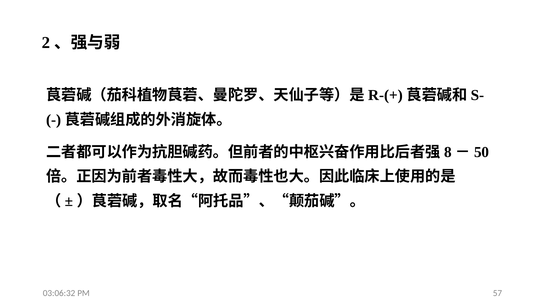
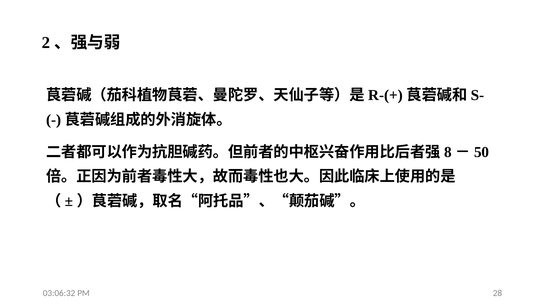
57: 57 -> 28
